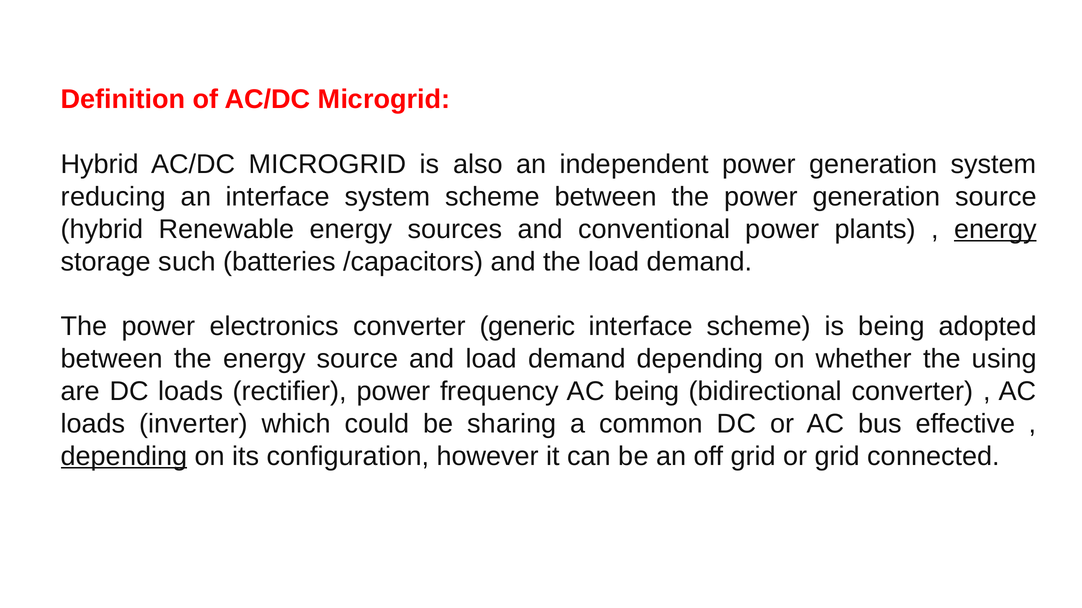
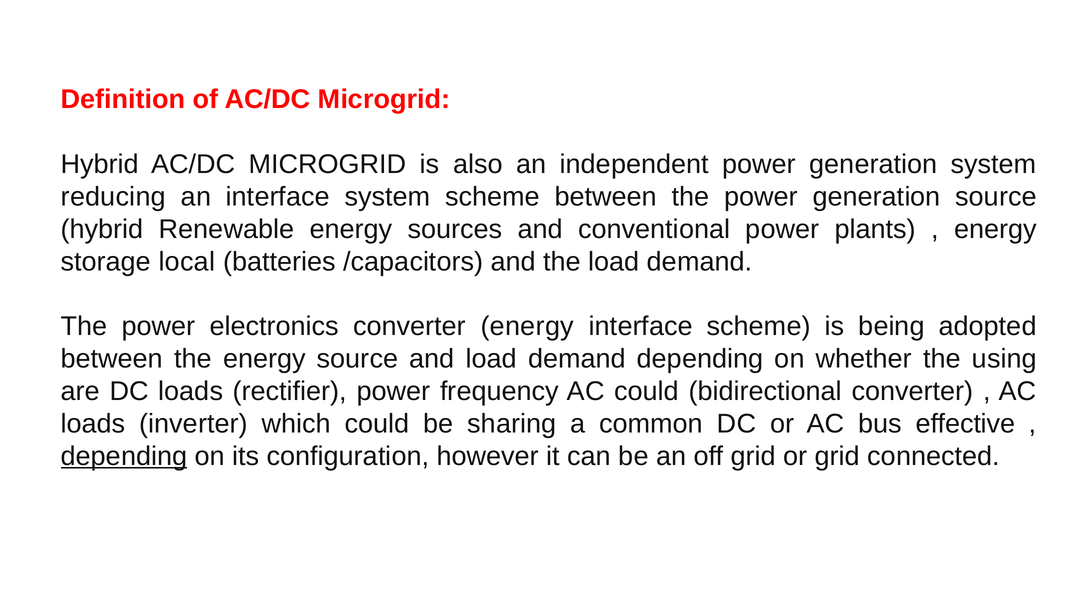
energy at (995, 229) underline: present -> none
such: such -> local
converter generic: generic -> energy
AC being: being -> could
